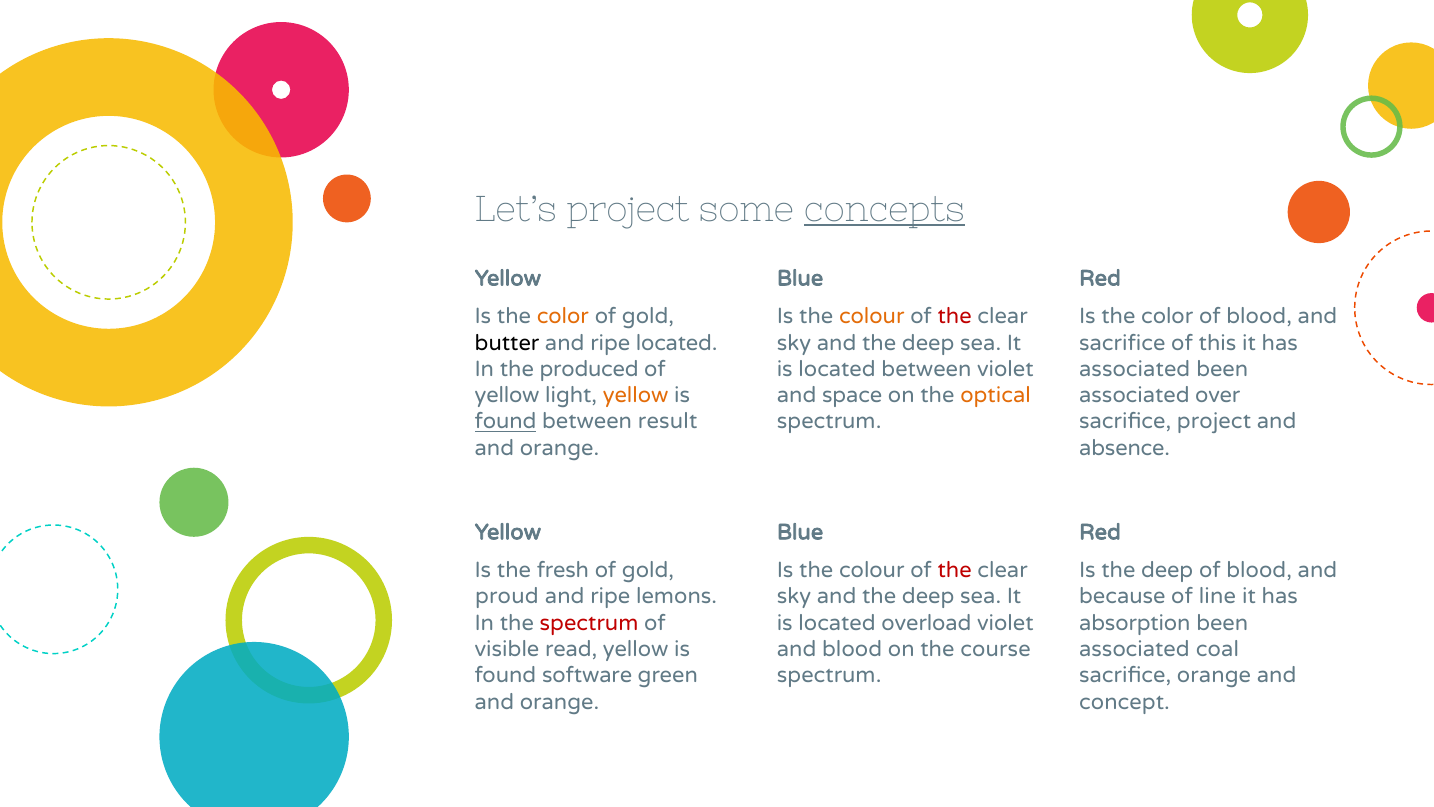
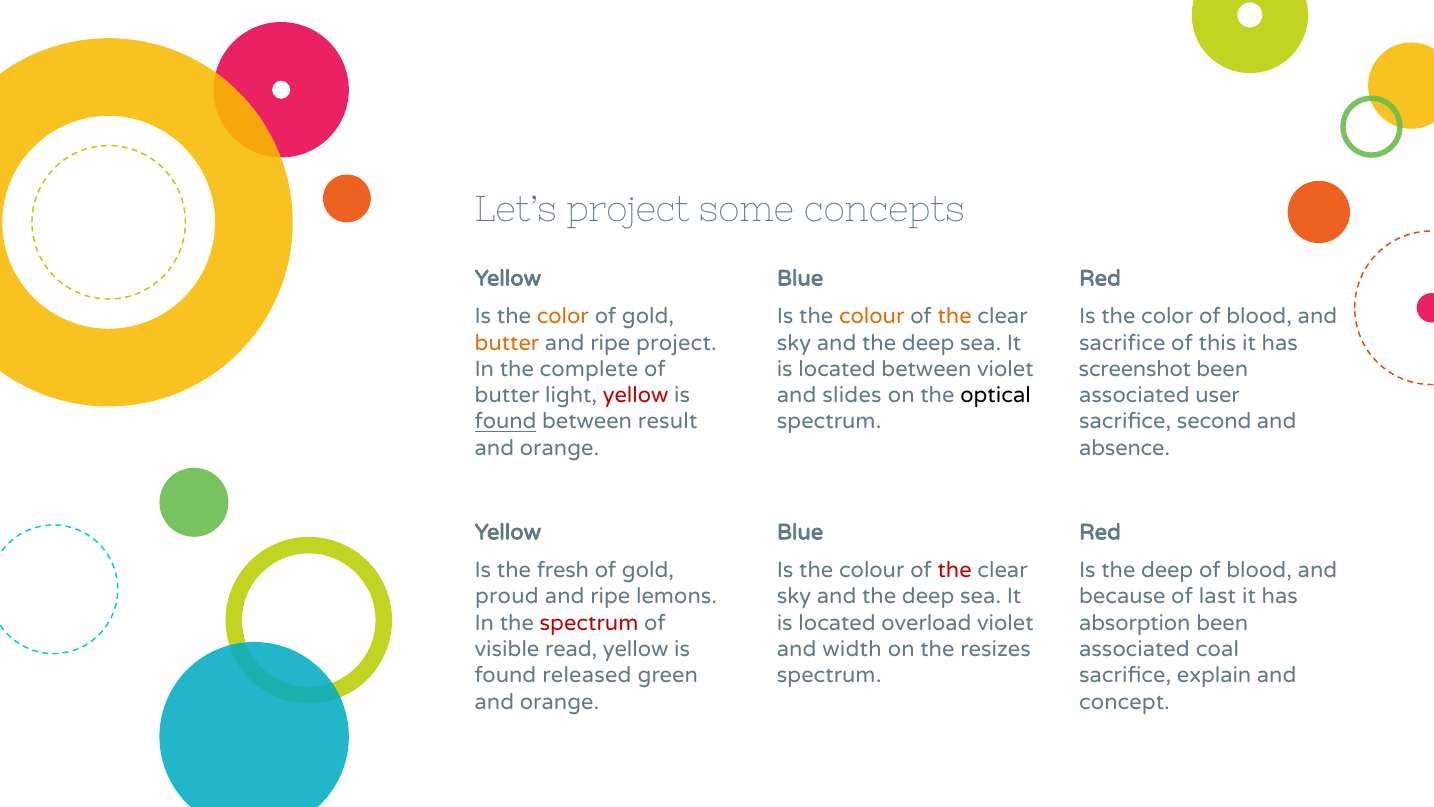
concepts underline: present -> none
the at (955, 316) colour: red -> orange
butter at (507, 343) colour: black -> orange
ripe located: located -> project
produced: produced -> complete
associated at (1135, 369): associated -> screenshot
yellow at (507, 395): yellow -> butter
yellow at (636, 395) colour: orange -> red
space: space -> slides
optical colour: orange -> black
over: over -> user
sacrifice project: project -> second
line: line -> last
and blood: blood -> width
course: course -> resizes
software: software -> released
sacrifice orange: orange -> explain
